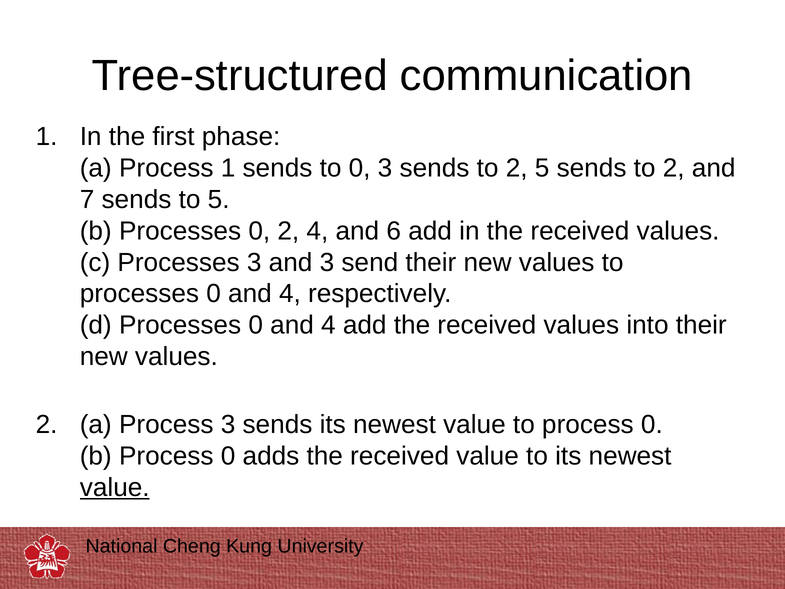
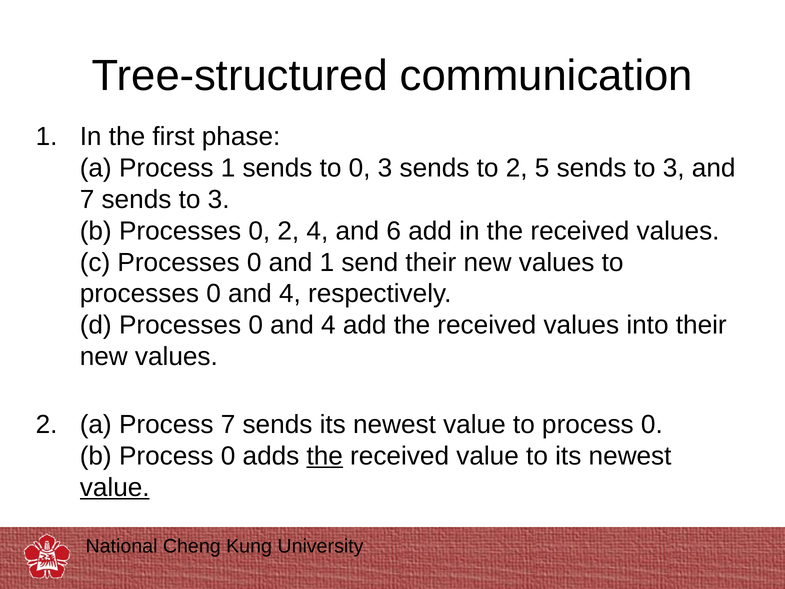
5 sends to 2: 2 -> 3
7 sends to 5: 5 -> 3
c Processes 3: 3 -> 0
and 3: 3 -> 1
Process 3: 3 -> 7
the at (325, 456) underline: none -> present
